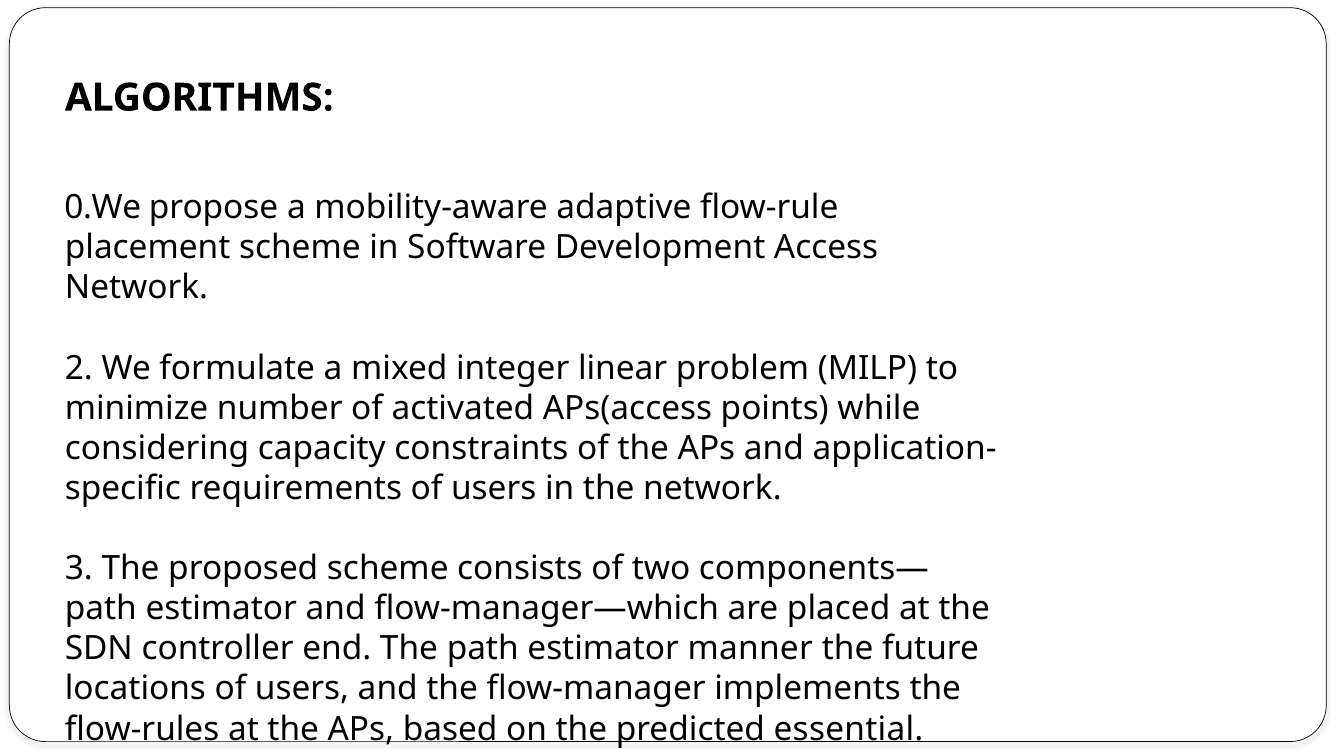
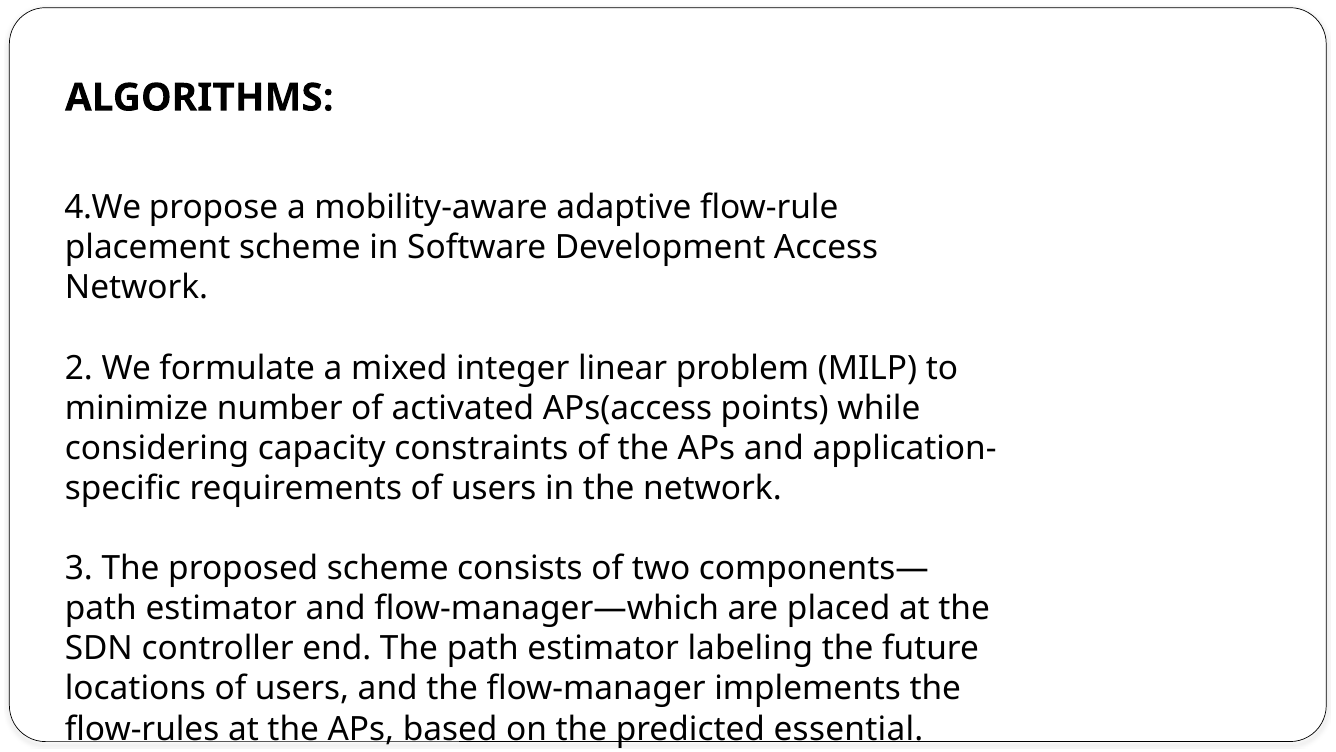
0.We: 0.We -> 4.We
manner: manner -> labeling
